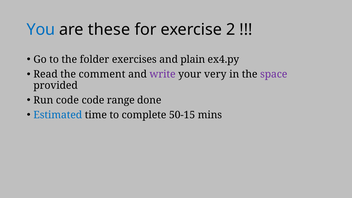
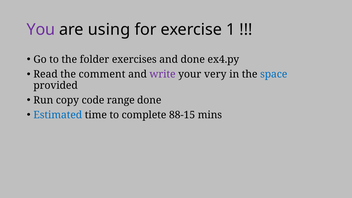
You colour: blue -> purple
these: these -> using
2: 2 -> 1
and plain: plain -> done
space colour: purple -> blue
Run code: code -> copy
50-15: 50-15 -> 88-15
